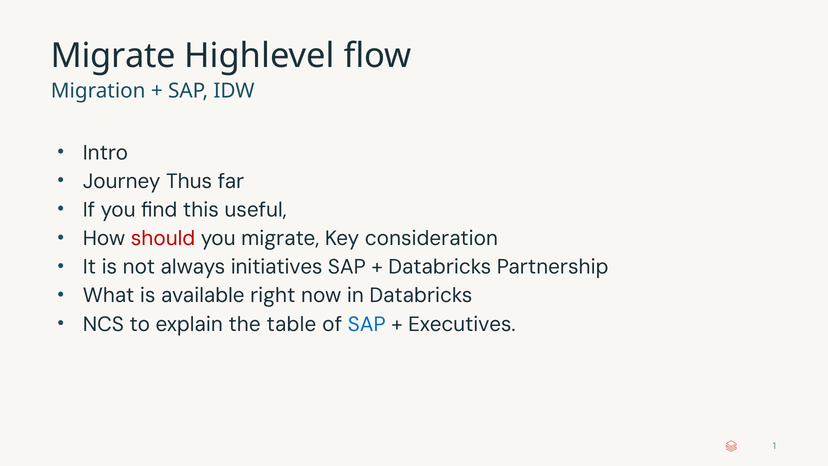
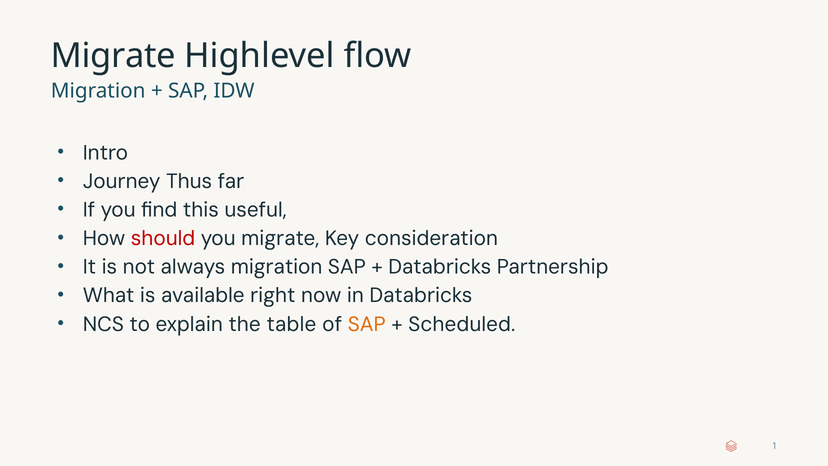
always initiatives: initiatives -> migration
SAP at (367, 324) colour: blue -> orange
Executives: Executives -> Scheduled
